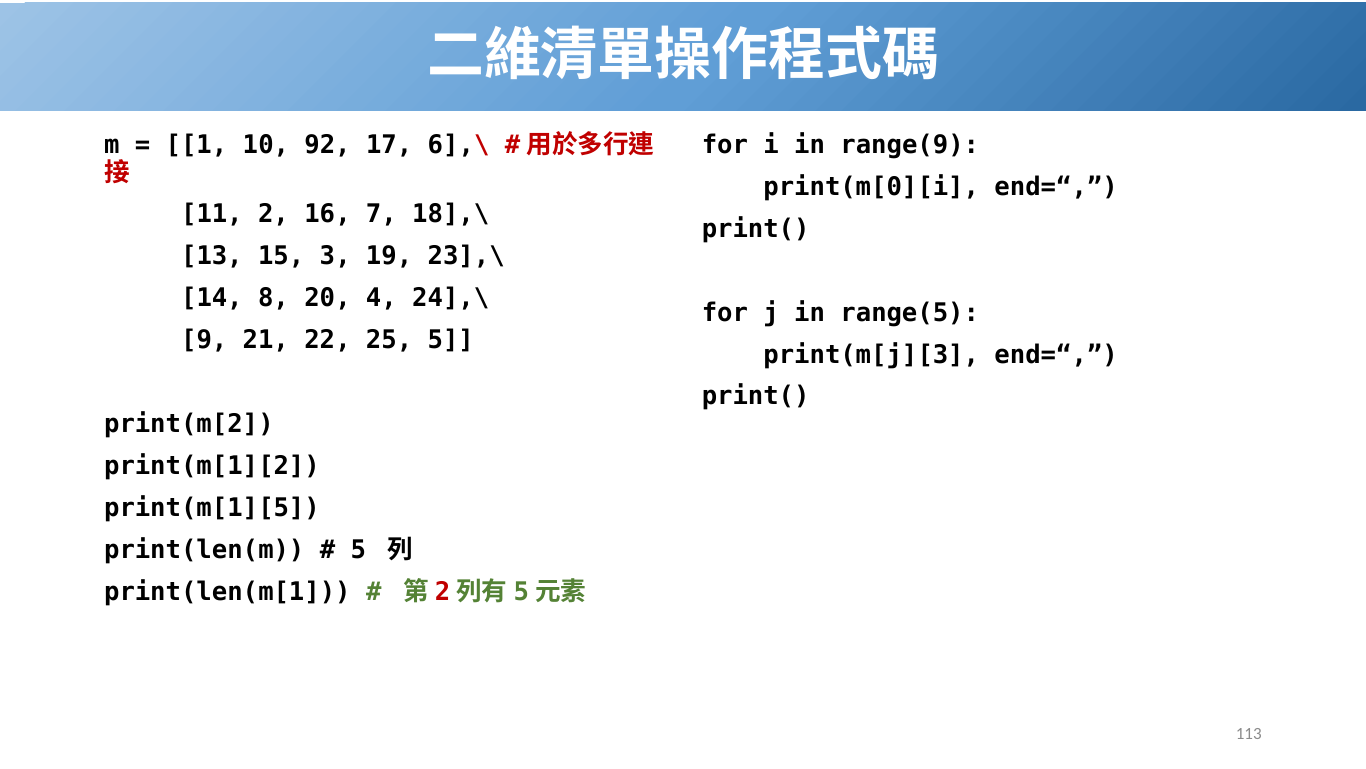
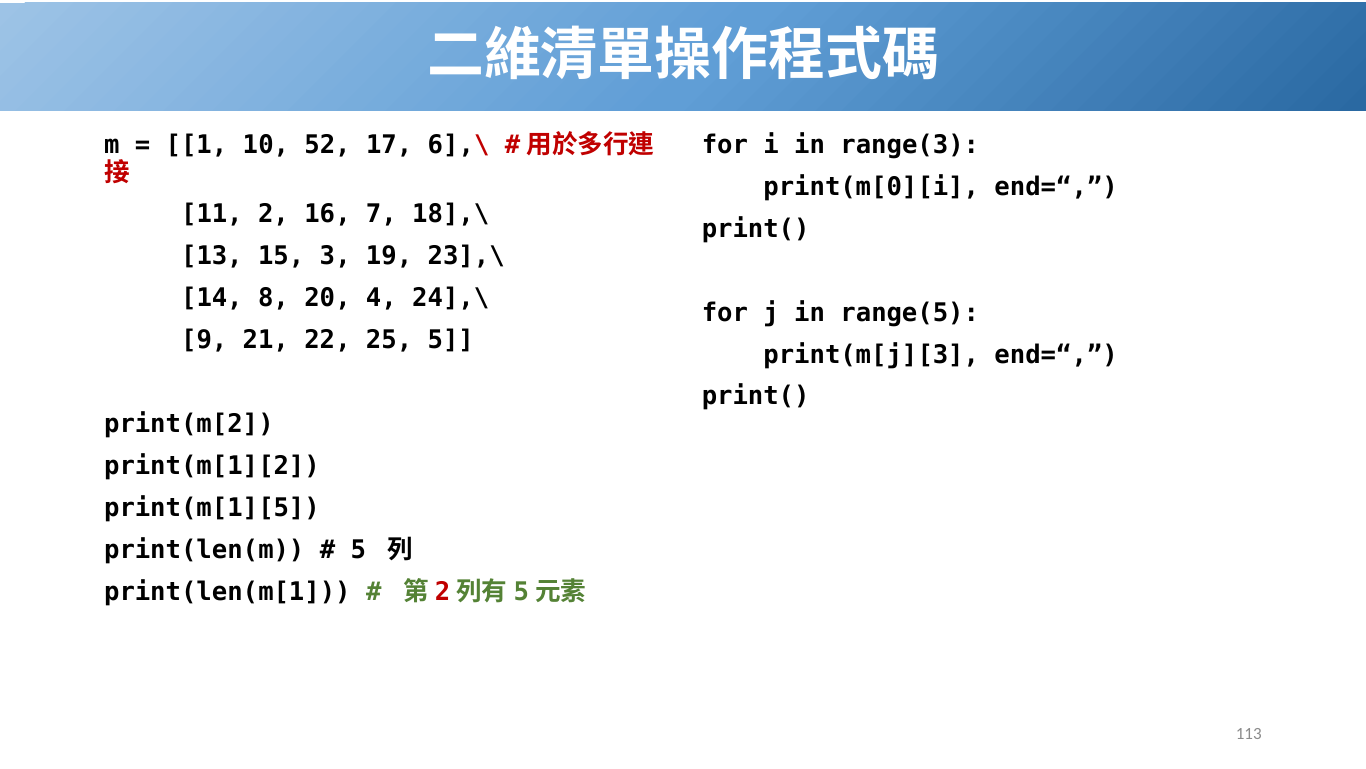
92: 92 -> 52
range(9: range(9 -> range(3
